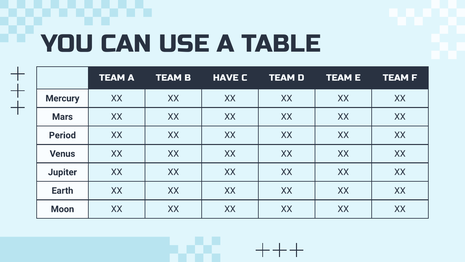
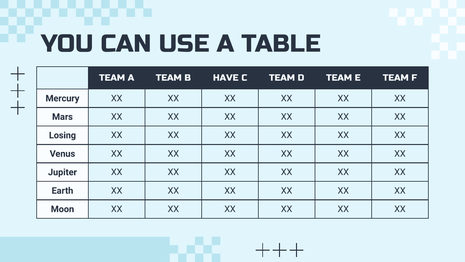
Period: Period -> Losing
